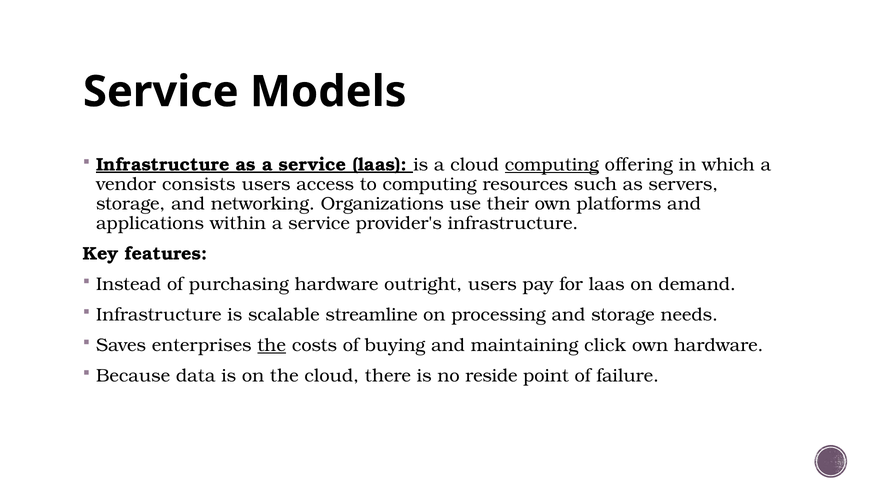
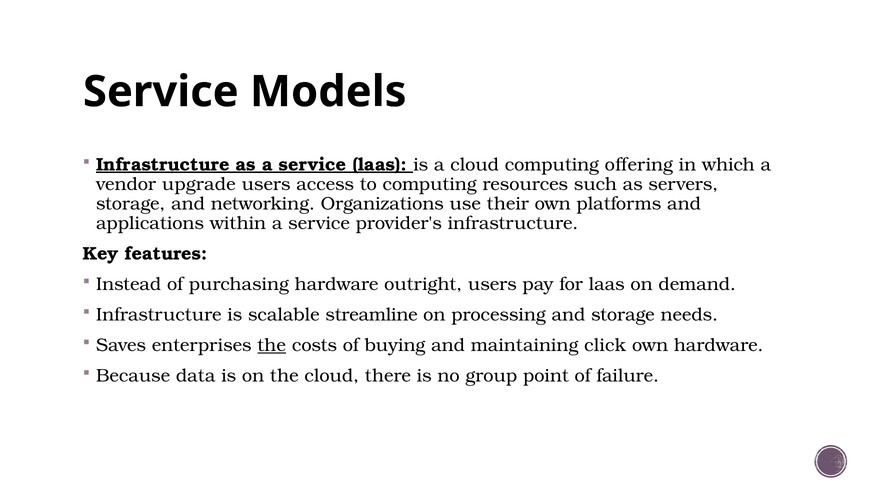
computing at (552, 165) underline: present -> none
consists: consists -> upgrade
reside: reside -> group
